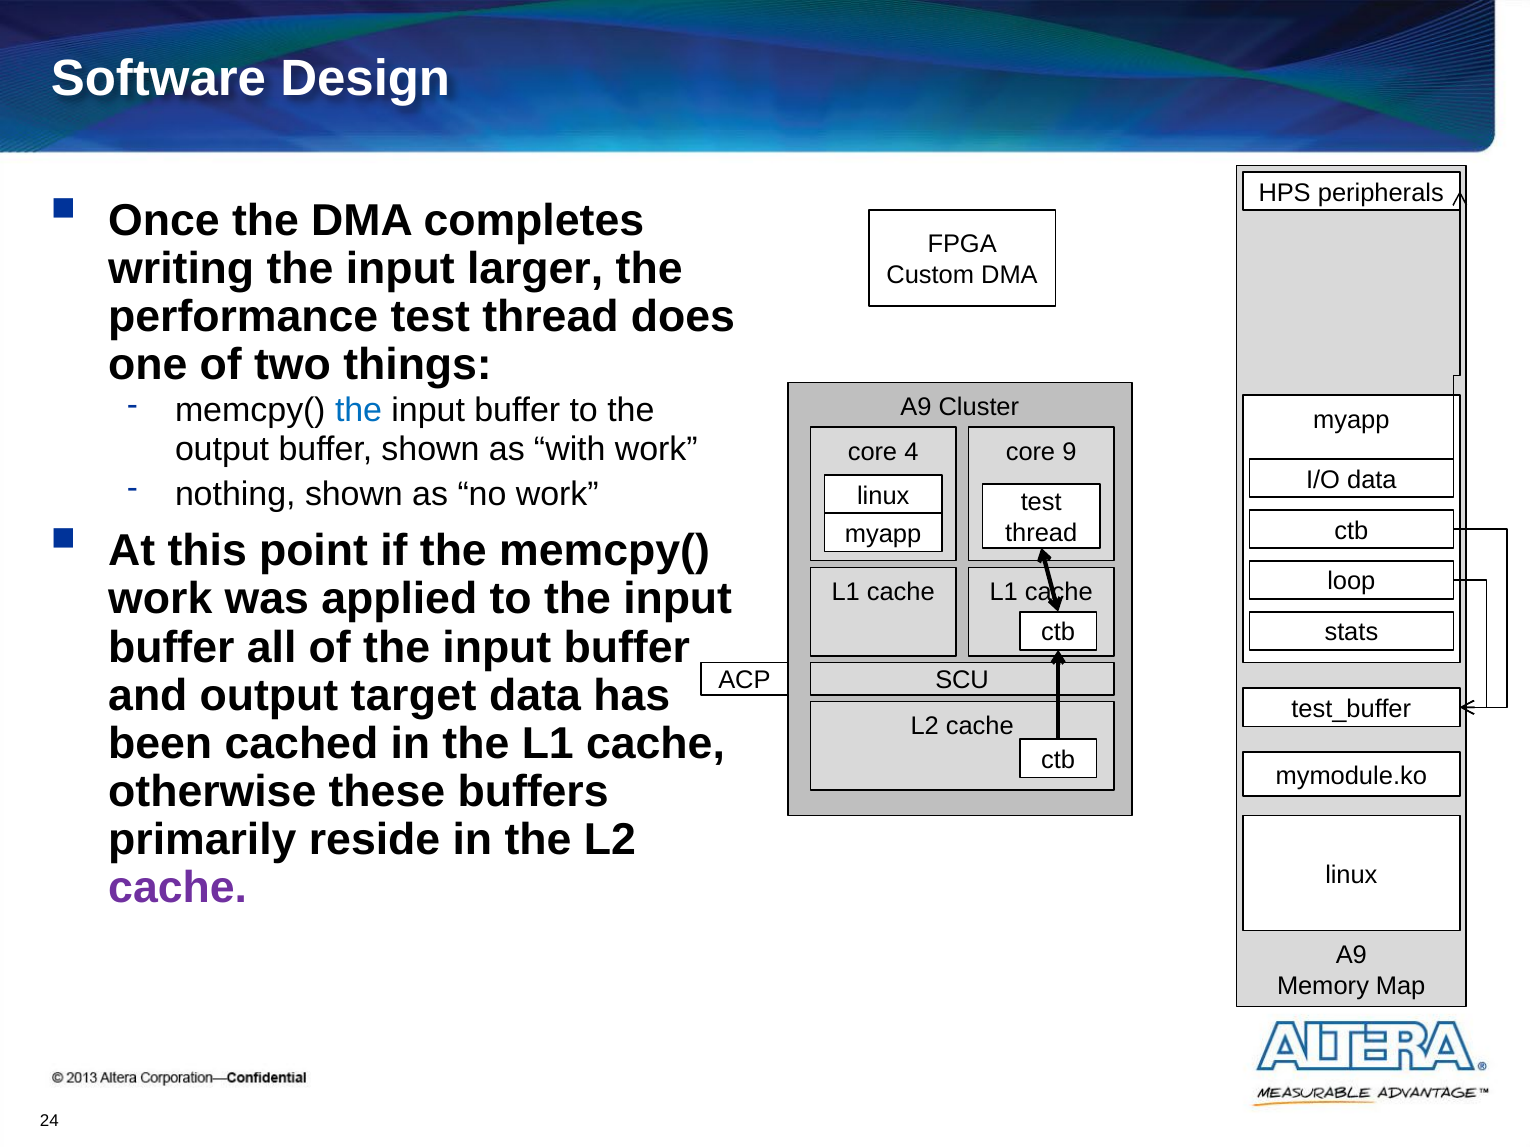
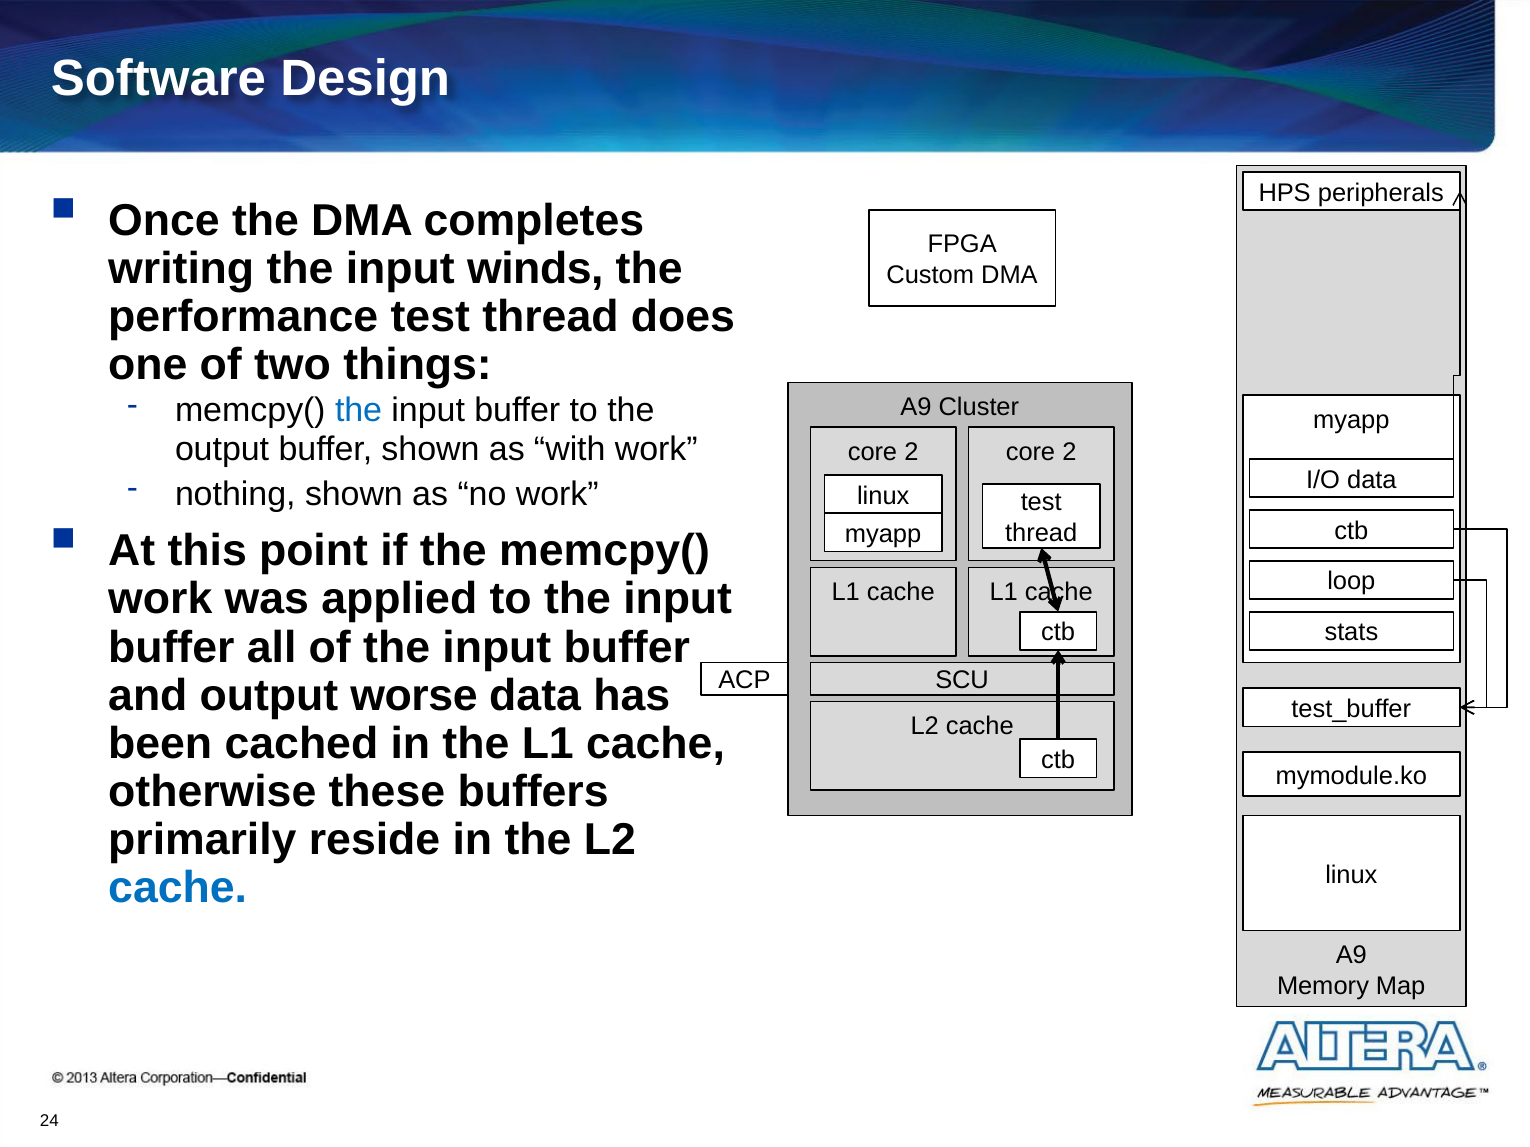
larger: larger -> winds
4 at (911, 452): 4 -> 2
9 at (1069, 452): 9 -> 2
target: target -> worse
cache at (178, 889) colour: purple -> blue
